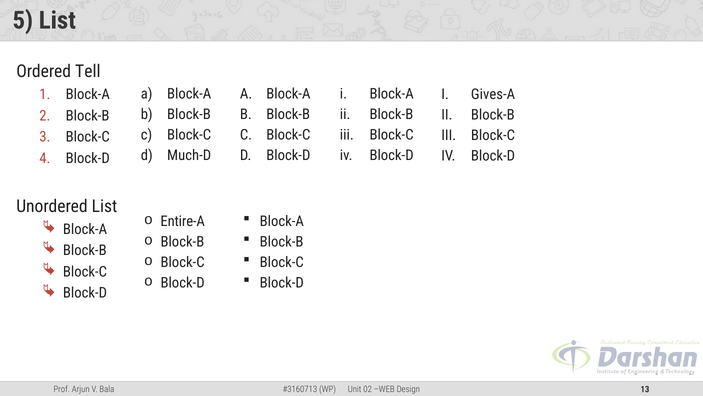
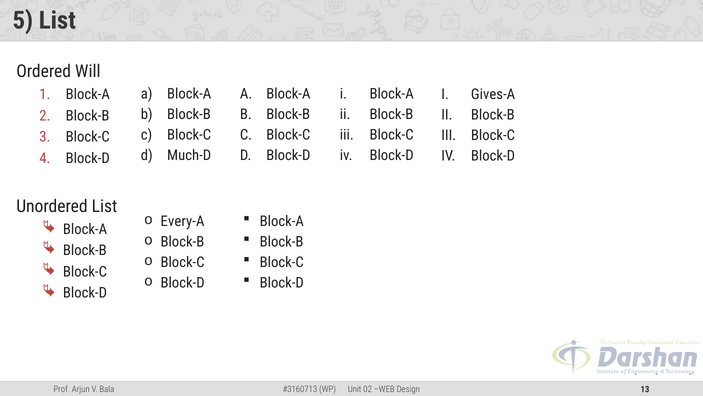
Tell: Tell -> Will
Entire-A: Entire-A -> Every-A
